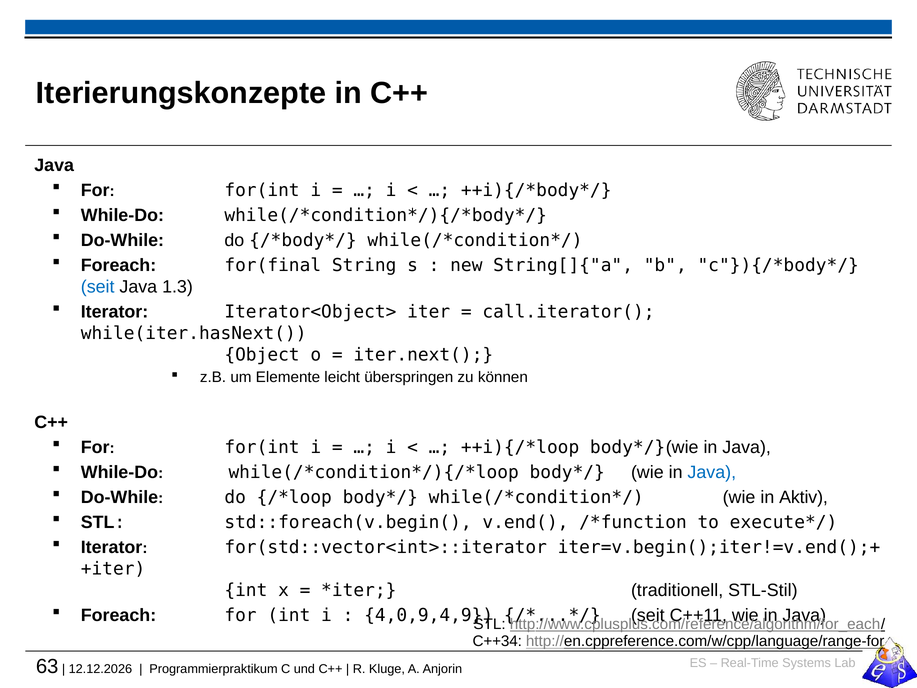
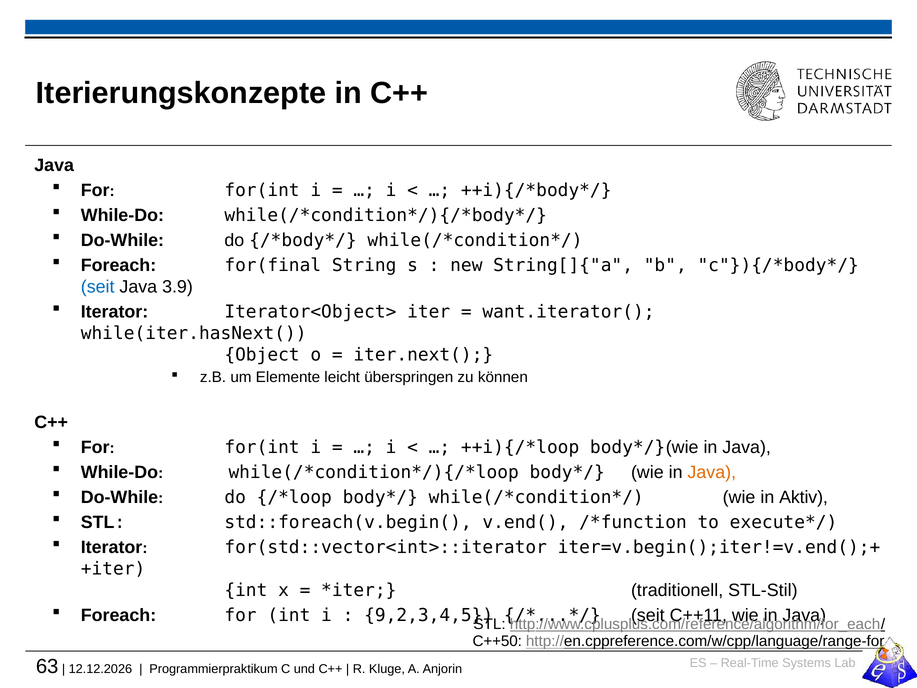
1.3: 1.3 -> 3.9
call.iterator(: call.iterator( -> want.iterator(
Java at (712, 472) colour: blue -> orange
4,0,9,4,9: 4,0,9,4,9 -> 9,2,3,4,5
C++34: C++34 -> C++50
